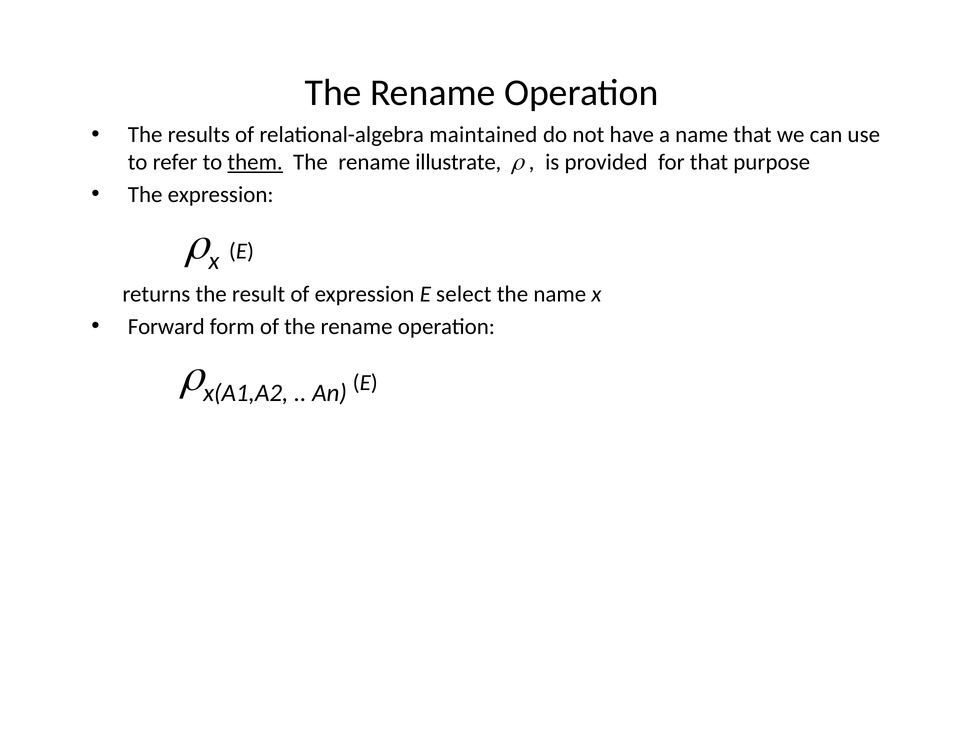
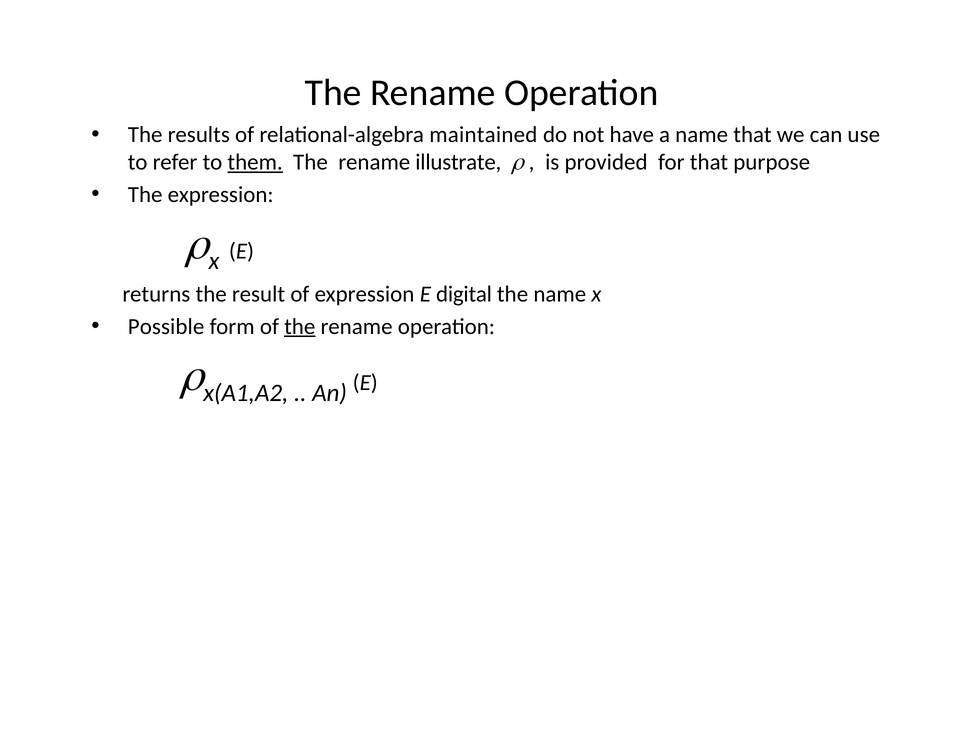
select: select -> digital
Forward: Forward -> Possible
the at (300, 326) underline: none -> present
